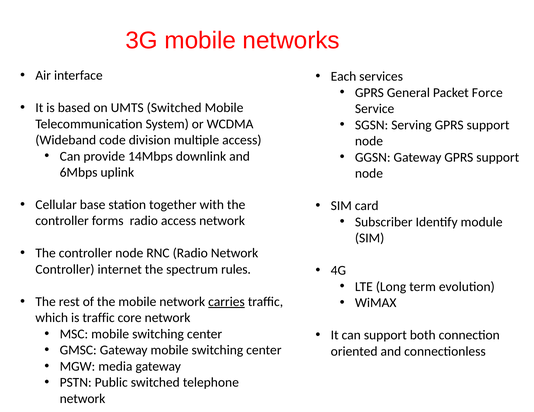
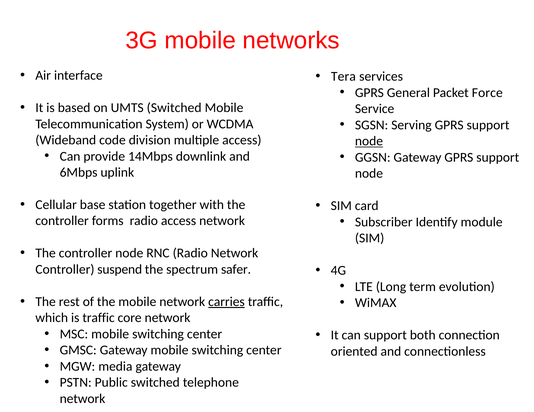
Each: Each -> Tera
node at (369, 141) underline: none -> present
internet: internet -> suspend
rules: rules -> safer
